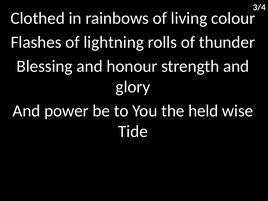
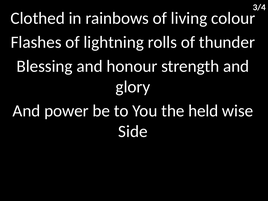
Tide: Tide -> Side
